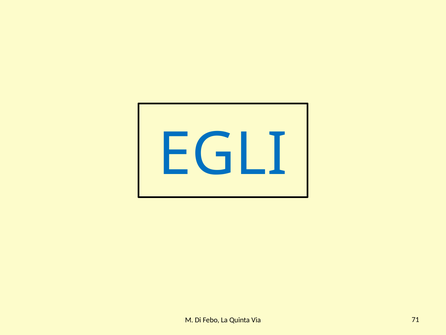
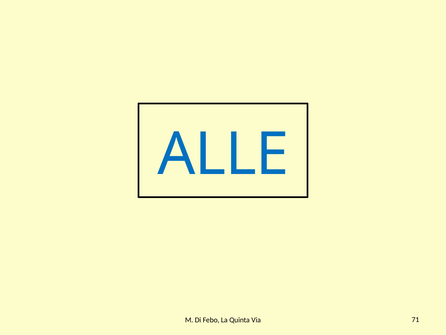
EGLI: EGLI -> ALLE
